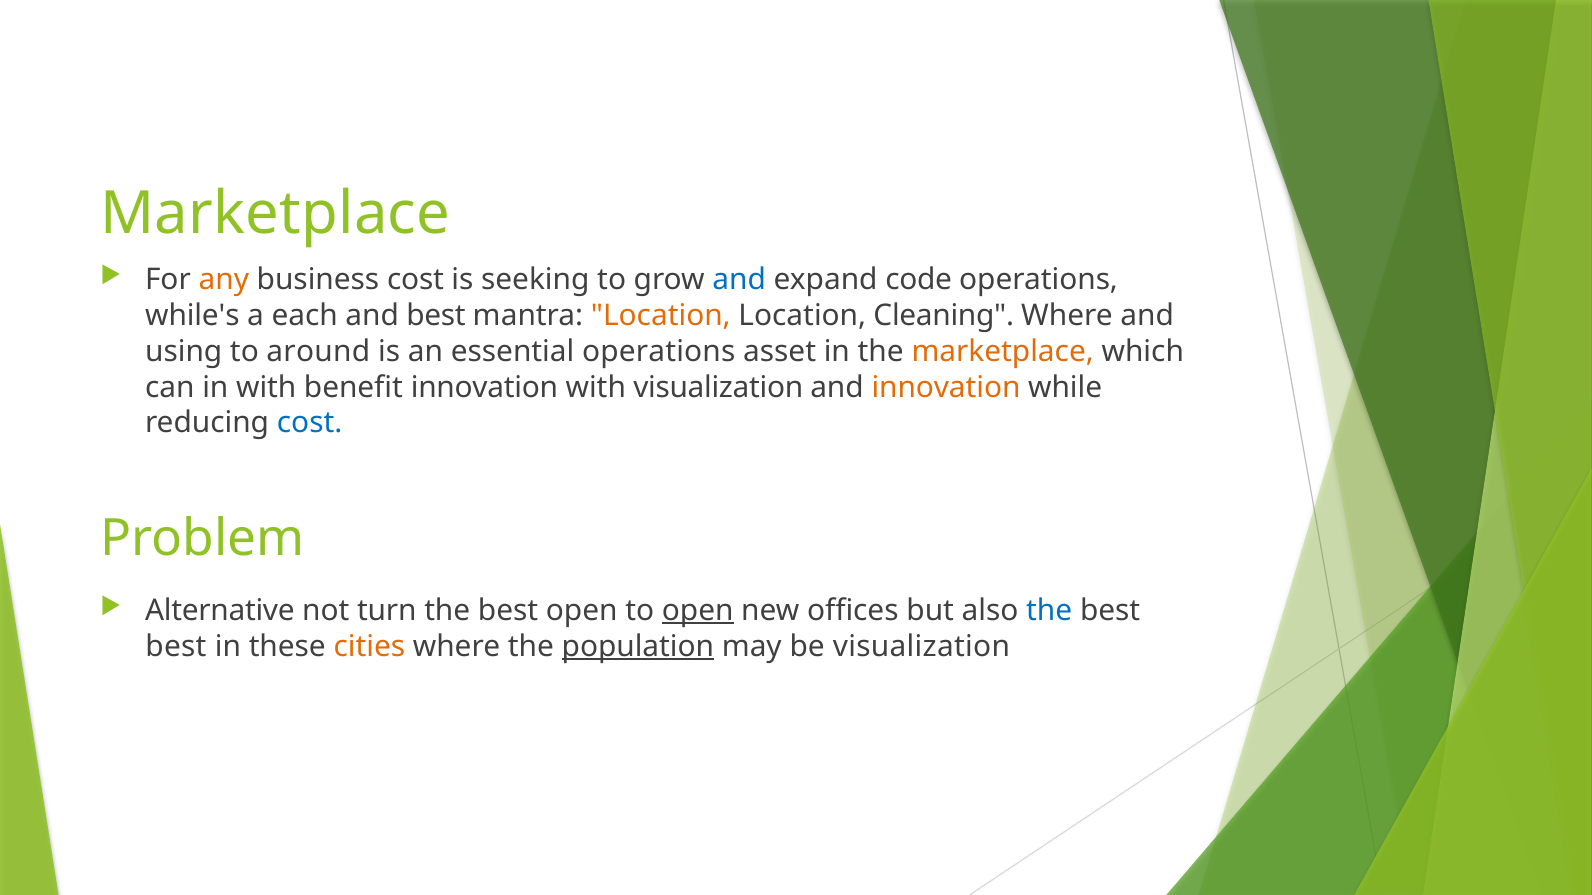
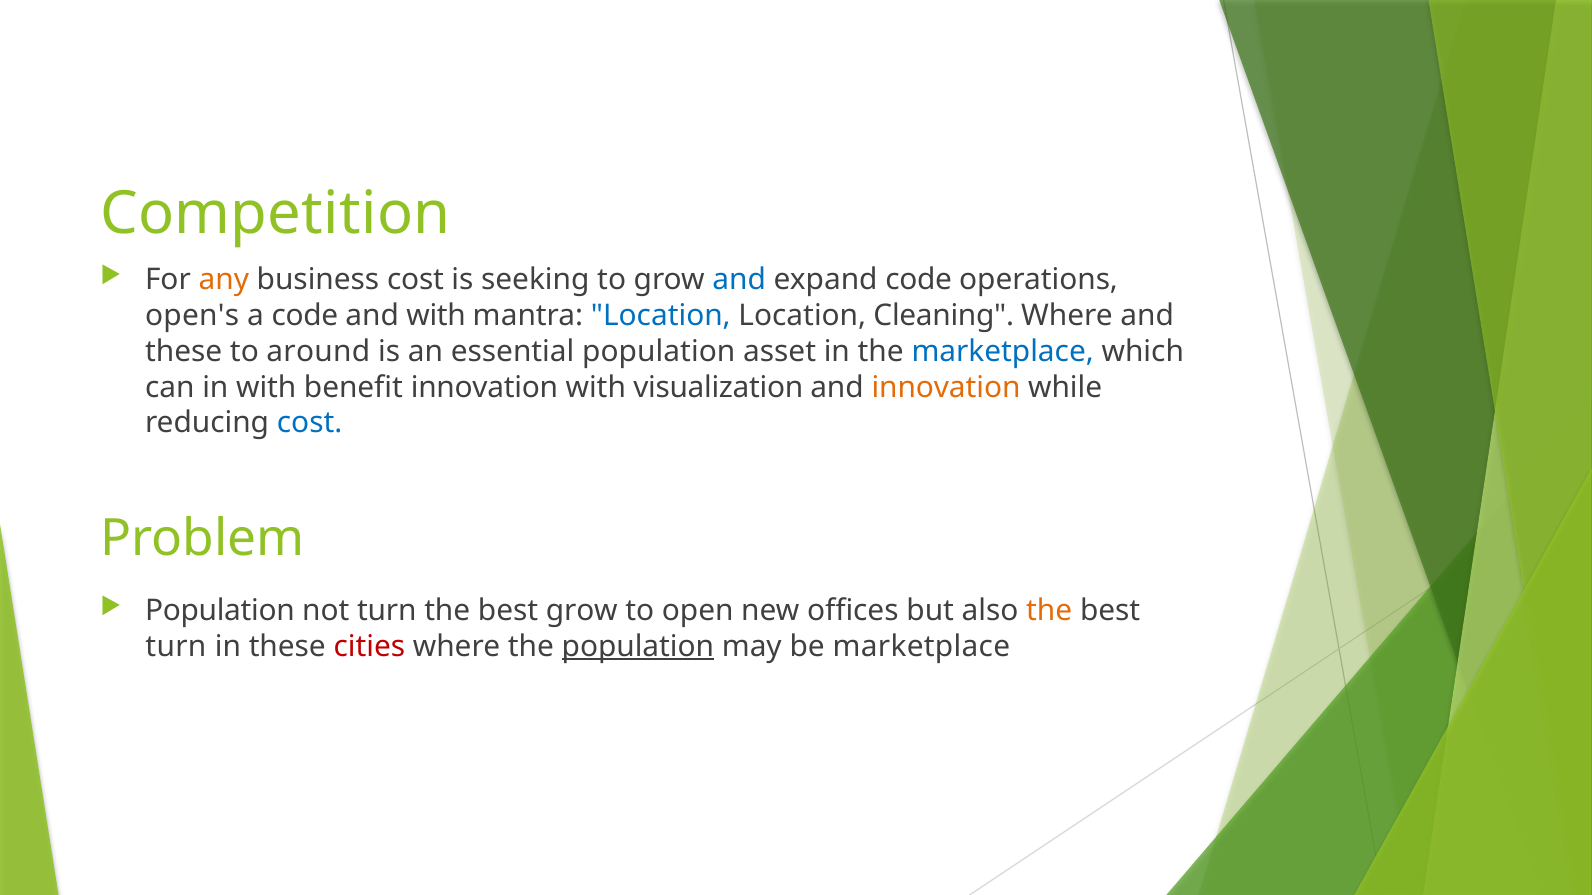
Marketplace at (275, 214): Marketplace -> Competition
while's: while's -> open's
a each: each -> code
and best: best -> with
Location at (661, 316) colour: orange -> blue
using at (184, 352): using -> these
essential operations: operations -> population
marketplace at (1003, 352) colour: orange -> blue
Alternative at (220, 611): Alternative -> Population
best open: open -> grow
open at (698, 611) underline: present -> none
the at (1049, 611) colour: blue -> orange
best at (176, 647): best -> turn
cities colour: orange -> red
be visualization: visualization -> marketplace
